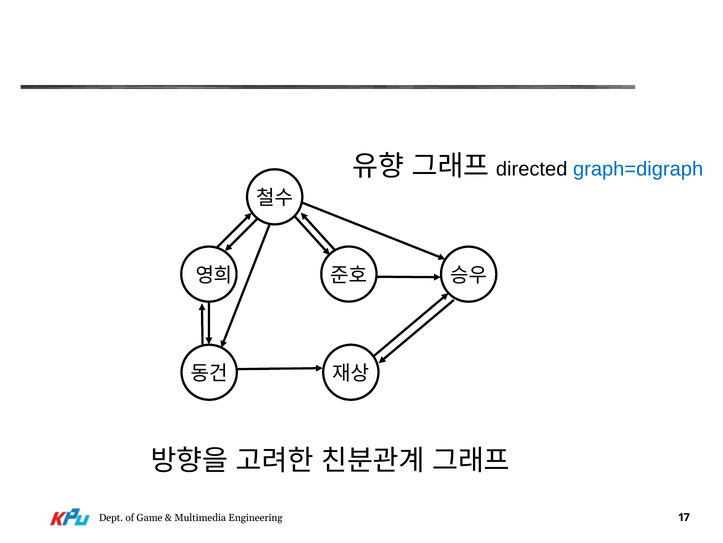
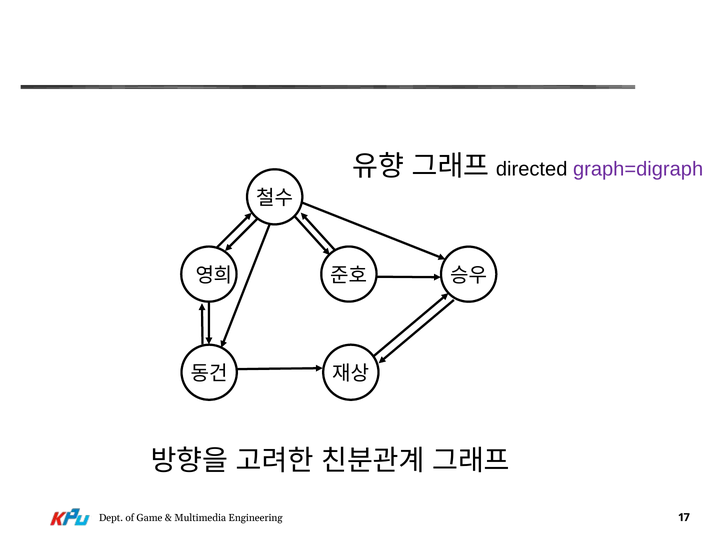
graph=digraph colour: blue -> purple
